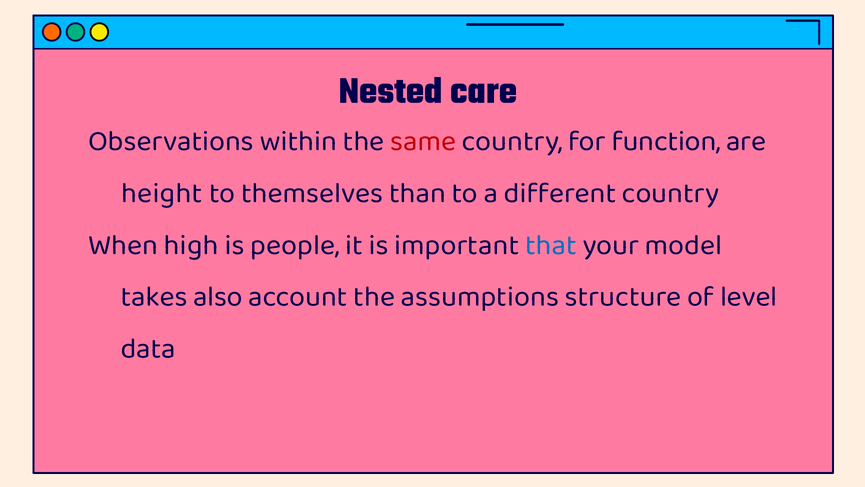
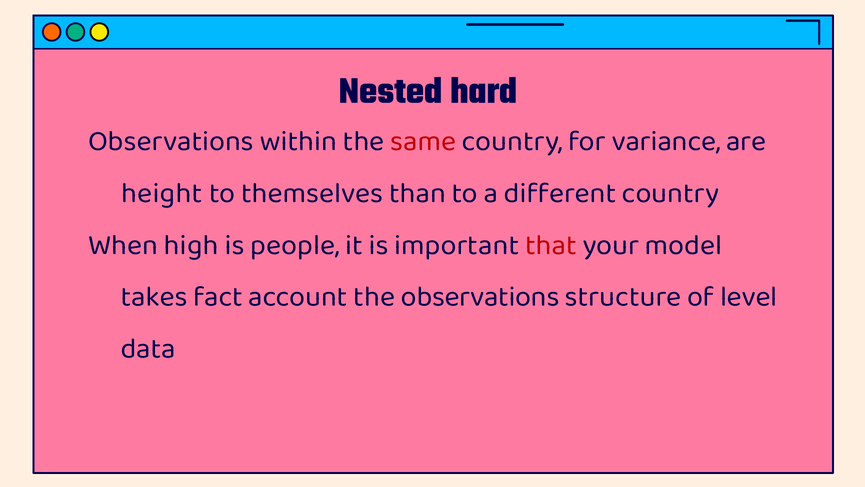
care: care -> hard
function: function -> variance
that colour: blue -> red
also: also -> fact
the assumptions: assumptions -> observations
